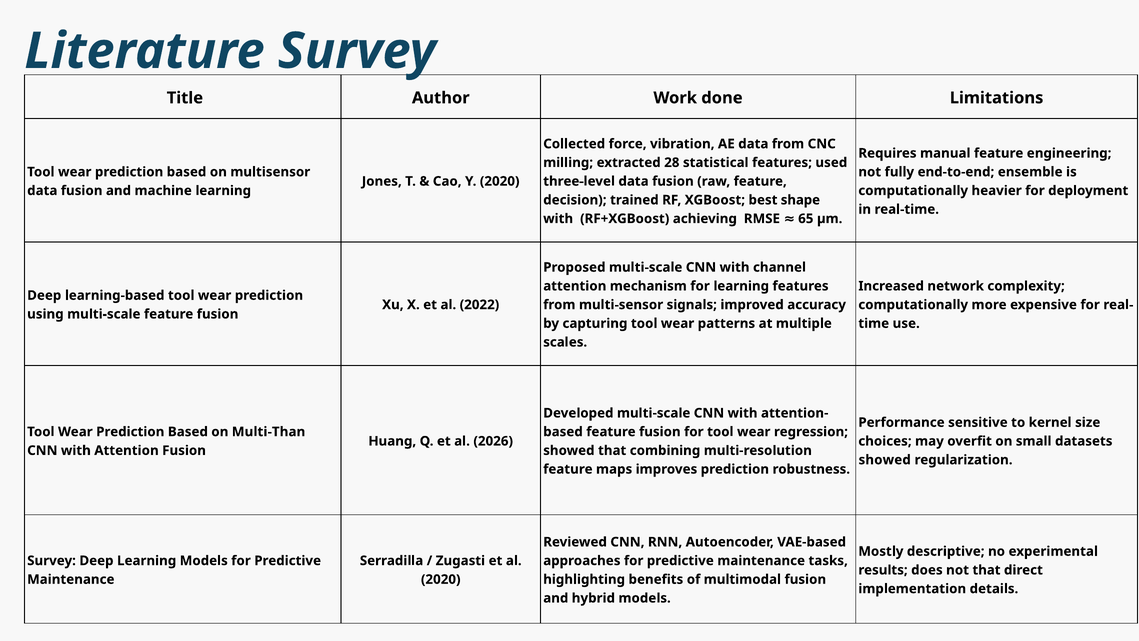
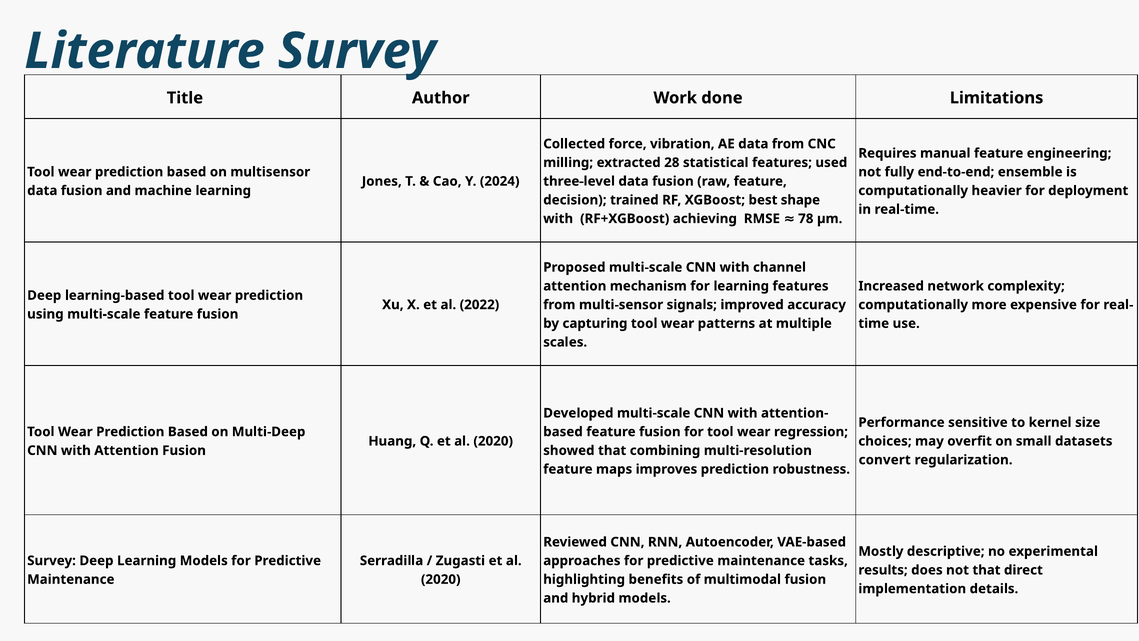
Y 2020: 2020 -> 2024
65: 65 -> 78
Multi-Than: Multi-Than -> Multi-Deep
Q et al 2026: 2026 -> 2020
showed at (885, 460): showed -> convert
